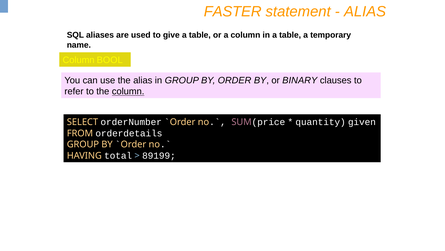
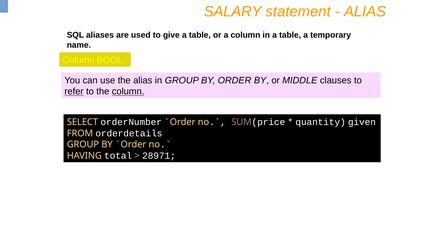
FASTER: FASTER -> SALARY
BINARY: BINARY -> MIDDLE
refer underline: none -> present
89199: 89199 -> 28971
